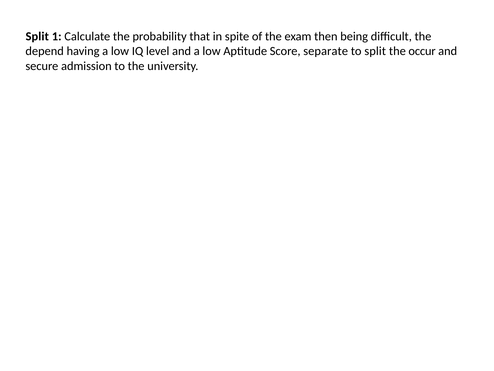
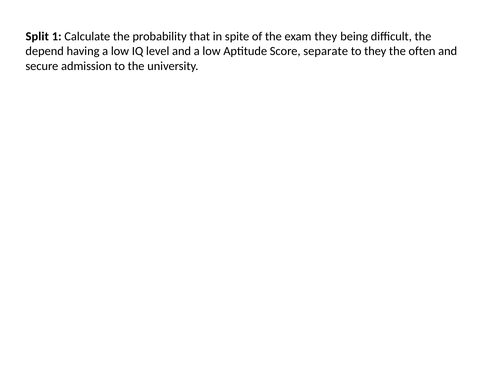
exam then: then -> they
to split: split -> they
occur: occur -> often
